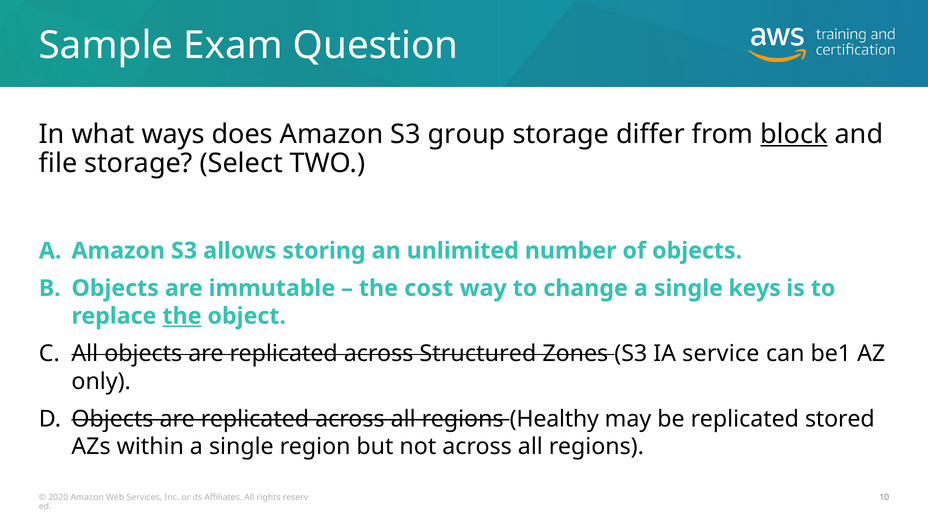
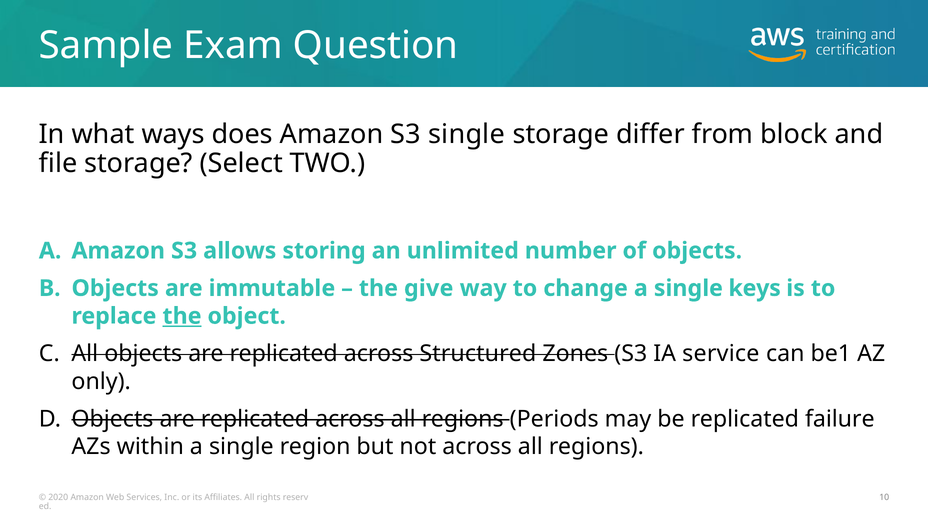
S3 group: group -> single
block underline: present -> none
cost: cost -> give
Healthy: Healthy -> Periods
stored: stored -> failure
